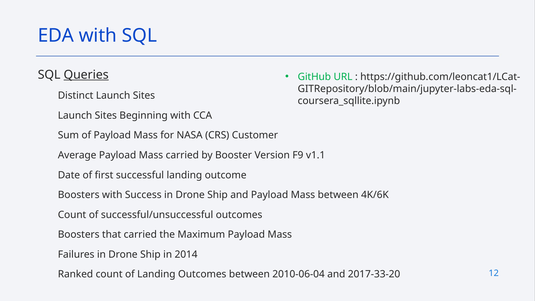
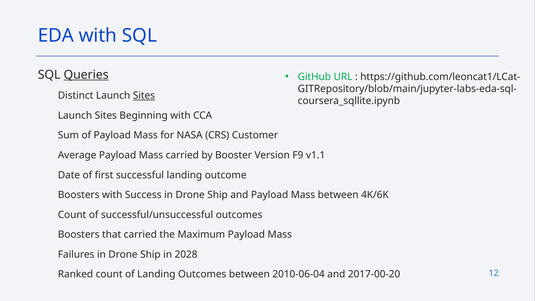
Sites at (144, 96) underline: none -> present
2014: 2014 -> 2028
2017-33-20: 2017-33-20 -> 2017-00-20
